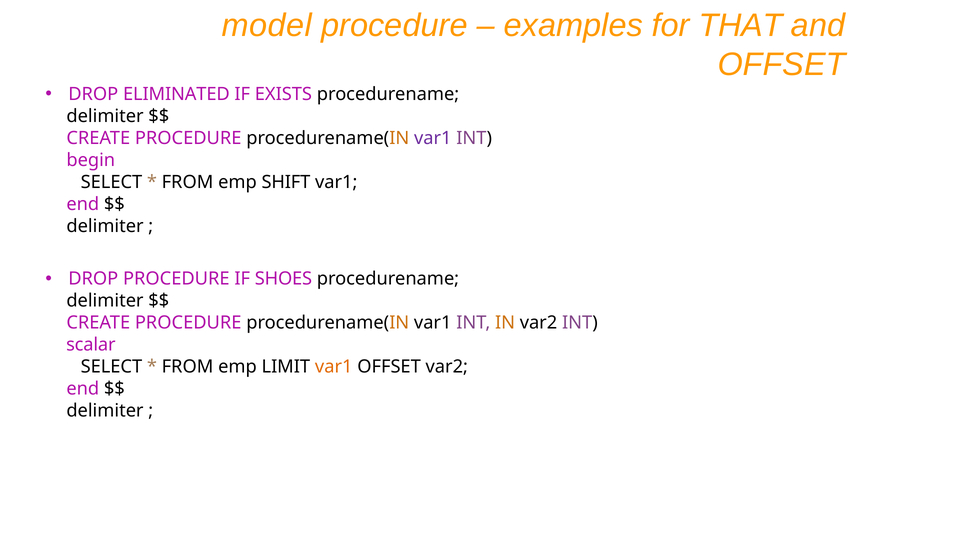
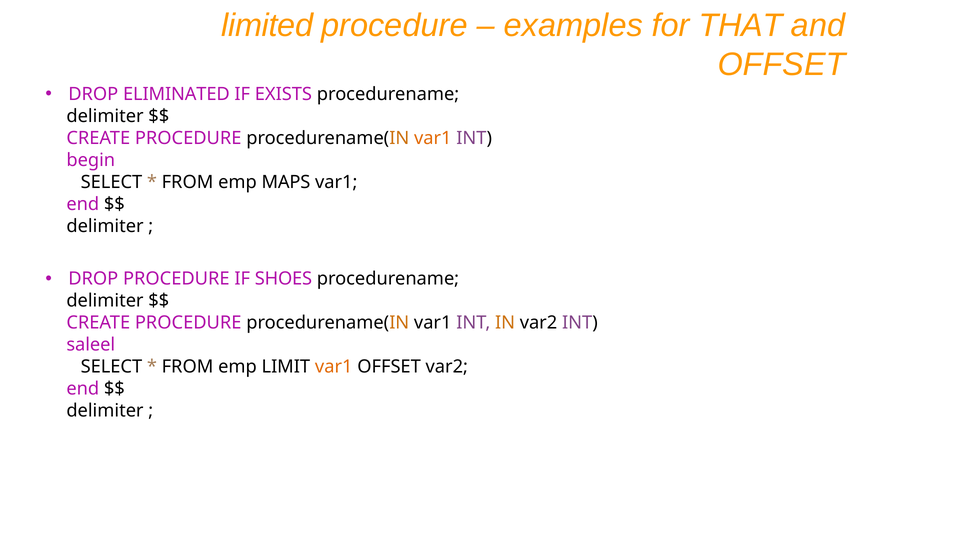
model: model -> limited
var1 at (433, 138) colour: purple -> orange
SHIFT: SHIFT -> MAPS
scalar: scalar -> saleel
